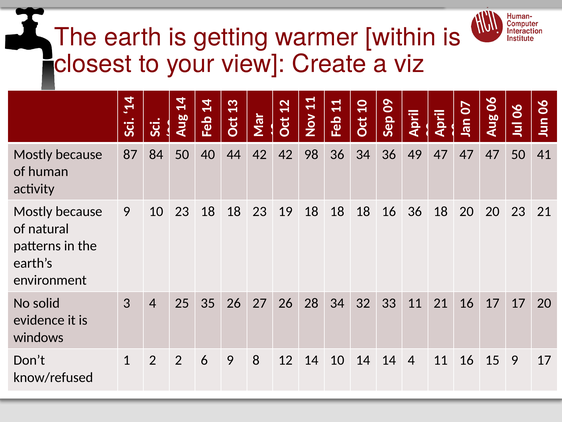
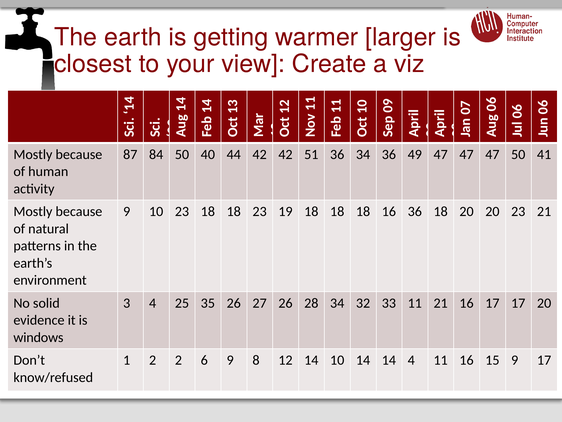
within: within -> larger
98: 98 -> 51
